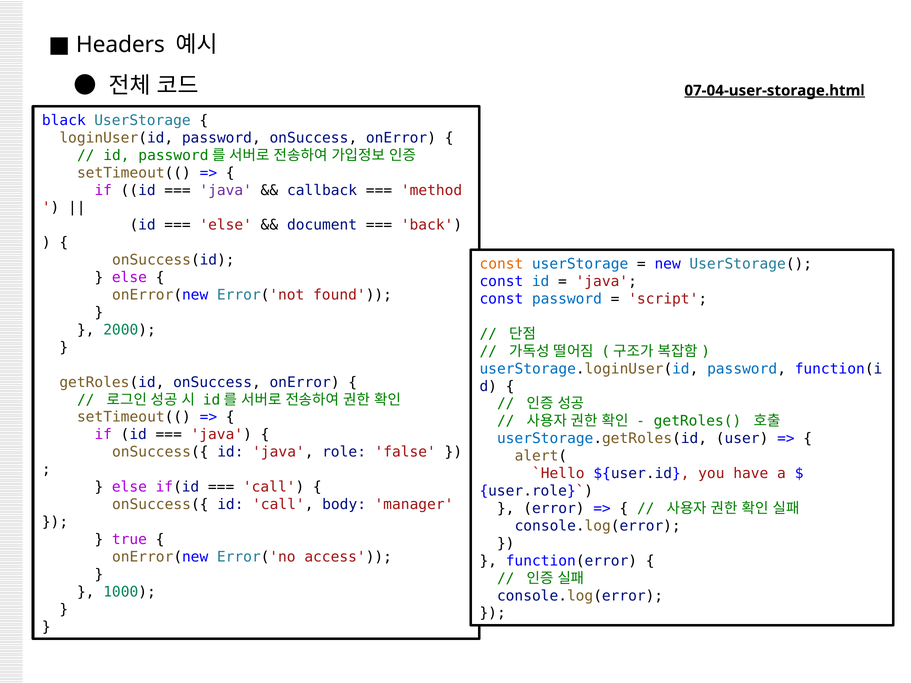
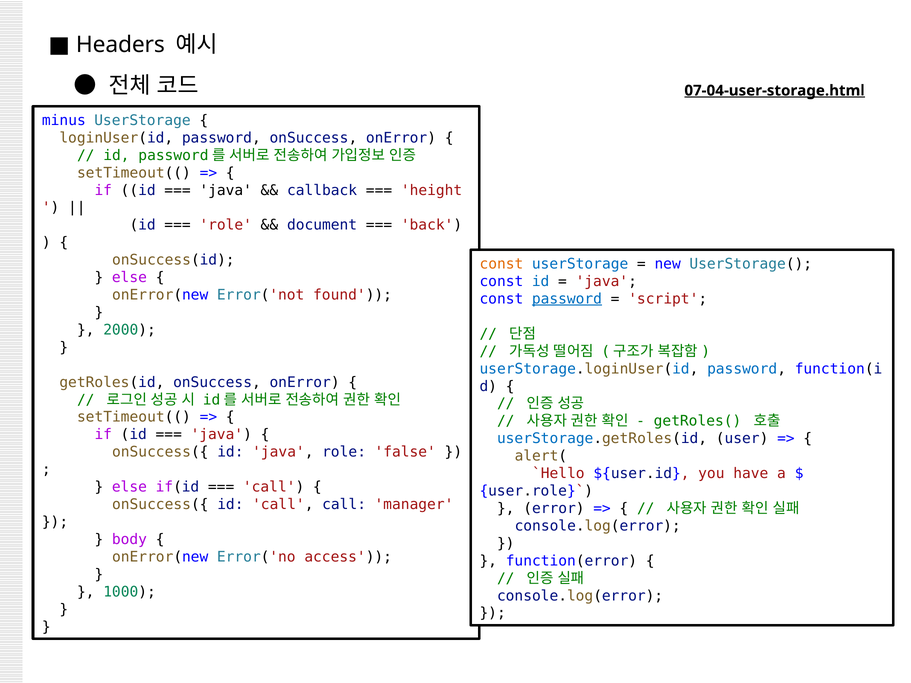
black: black -> minus
java at (226, 190) colour: purple -> black
method: method -> height
else at (226, 225): else -> role
password at (567, 299) underline: none -> present
call body: body -> call
true: true -> body
